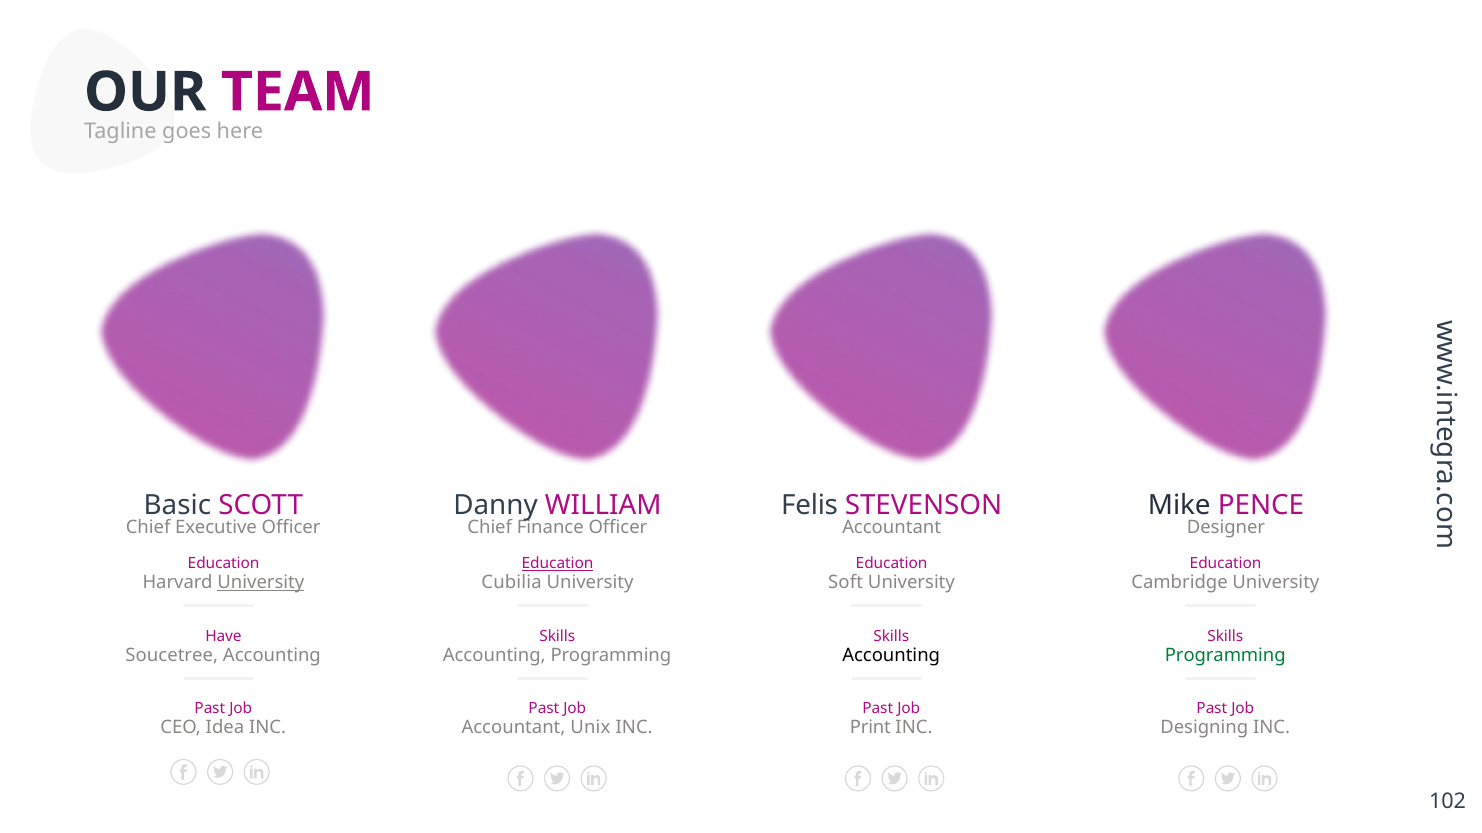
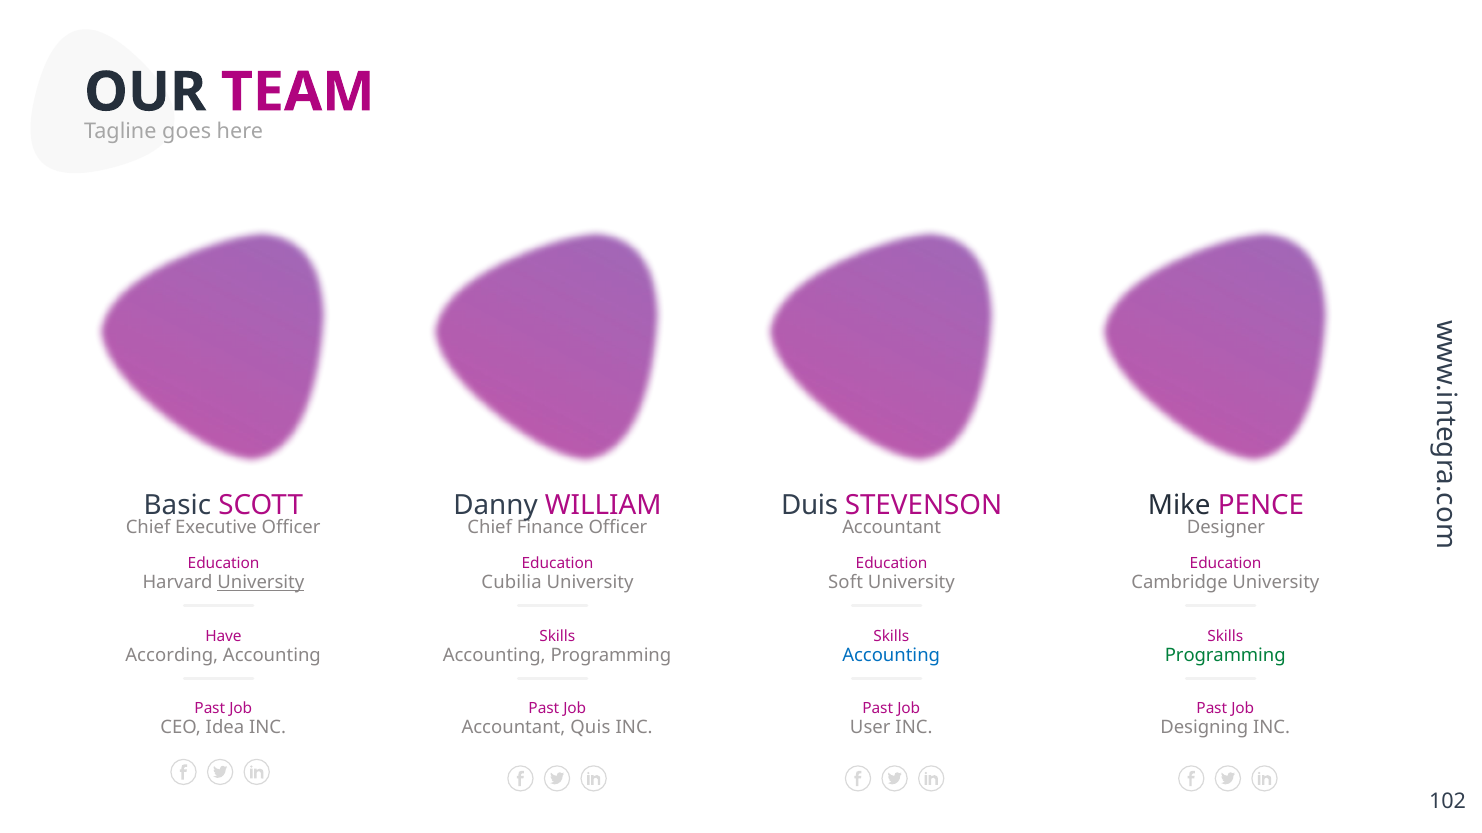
Felis: Felis -> Duis
Education at (558, 564) underline: present -> none
Soucetree: Soucetree -> According
Accounting at (891, 656) colour: black -> blue
Unix: Unix -> Quis
Print: Print -> User
